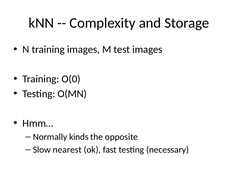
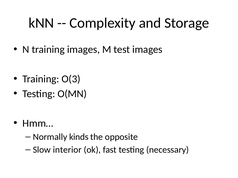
O(0: O(0 -> O(3
nearest: nearest -> interior
